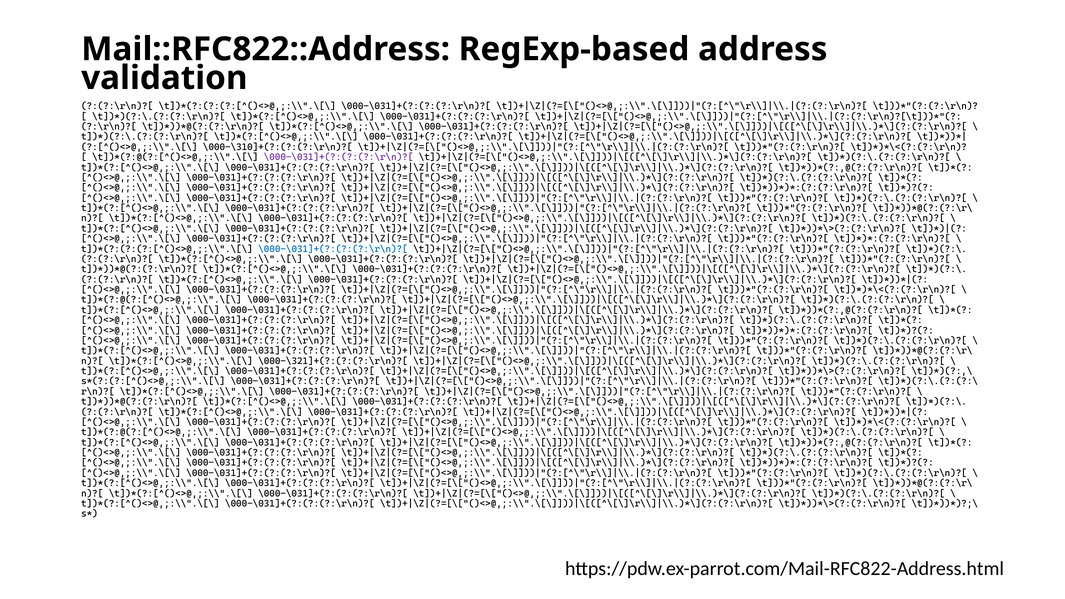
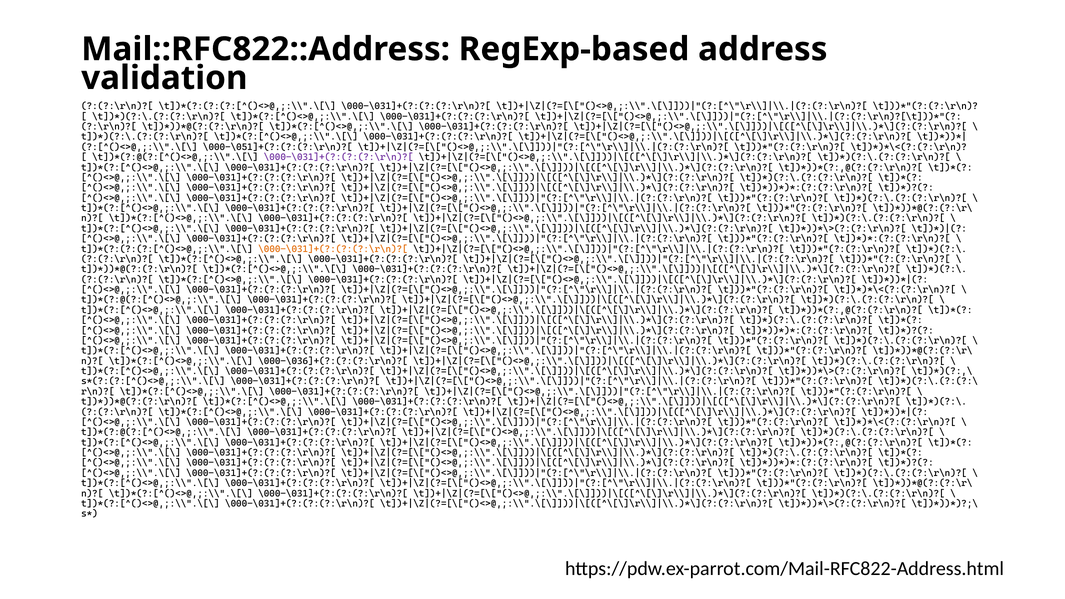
\000-\310]+(?:(?:(?:\r\n)?[: \000-\310]+(?:(?:(?:\r\n)?[ -> \000-\051]+(?:(?:(?:\r\n)?[
\000-\031]+(?:(?:(?:\r\n)?[ at (333, 249) colour: blue -> orange
\000-\321]+(?:(?:(?:\r\n)?[: \000-\321]+(?:(?:(?:\r\n)?[ -> \000-\036]+(?:(?:(?:\r\n)?[
